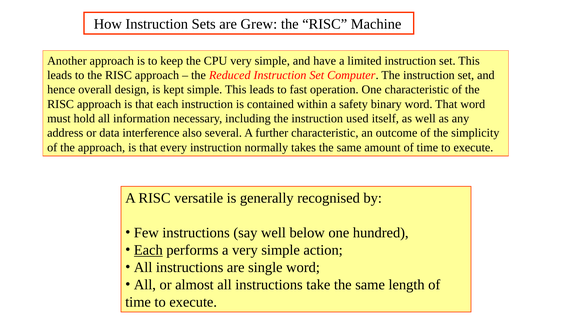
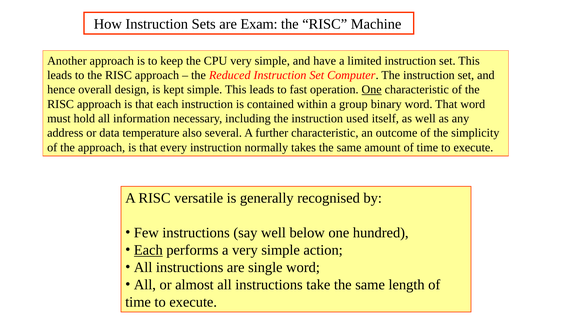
Grew: Grew -> Exam
One at (372, 90) underline: none -> present
safety: safety -> group
interference: interference -> temperature
